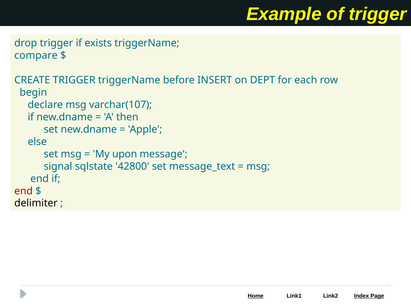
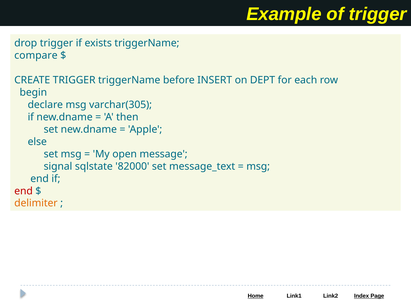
varchar(107: varchar(107 -> varchar(305
upon: upon -> open
42800: 42800 -> 82000
delimiter colour: black -> orange
